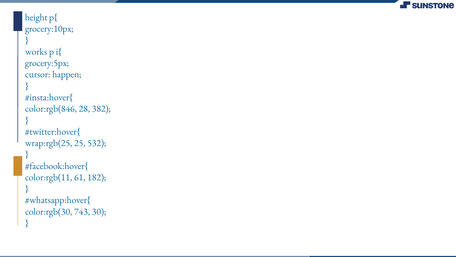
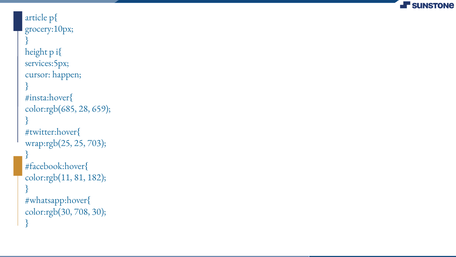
height: height -> article
works: works -> height
grocery:5px: grocery:5px -> services:5px
color:rgb(846: color:rgb(846 -> color:rgb(685
382: 382 -> 659
532: 532 -> 703
61: 61 -> 81
743: 743 -> 708
